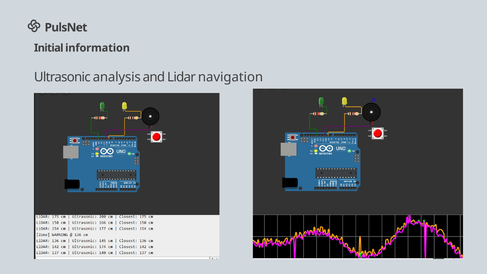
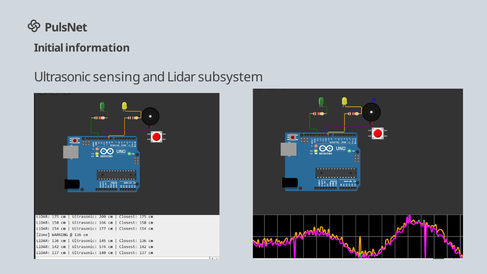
analysis: analysis -> sensing
navigation: navigation -> subsystem
